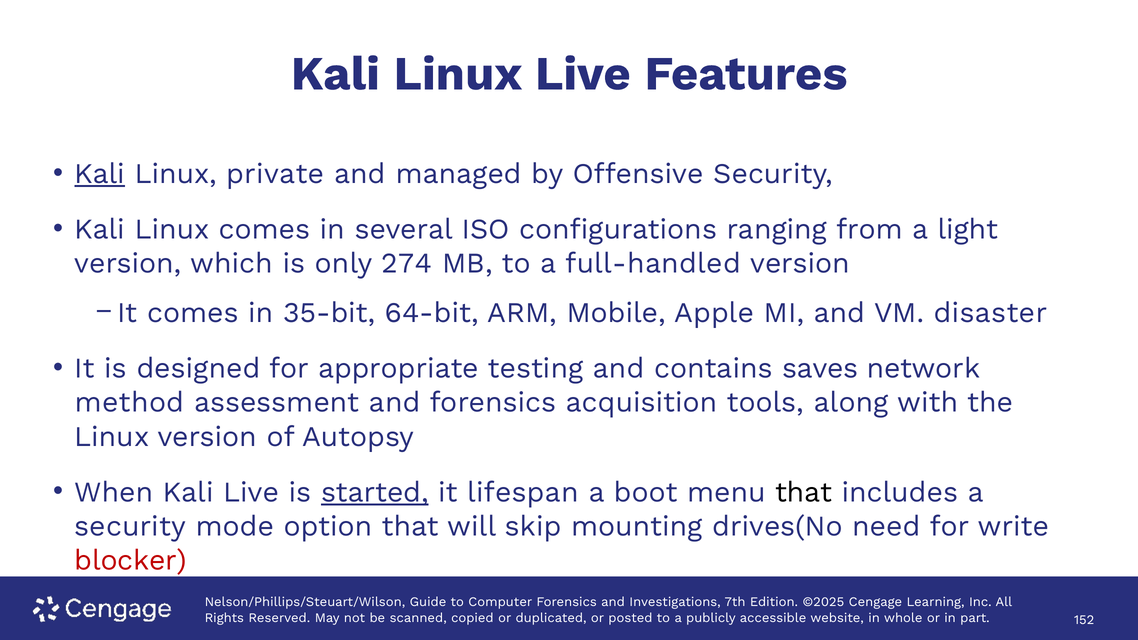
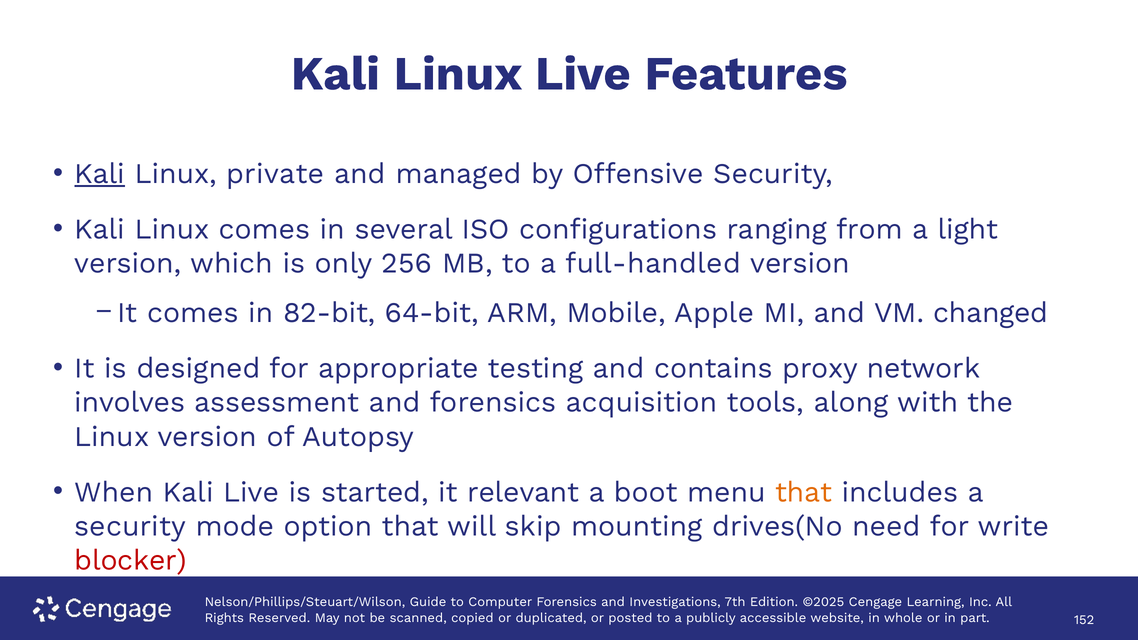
274: 274 -> 256
35-bit: 35-bit -> 82-bit
disaster: disaster -> changed
saves: saves -> proxy
method: method -> involves
started underline: present -> none
lifespan: lifespan -> relevant
that at (804, 492) colour: black -> orange
